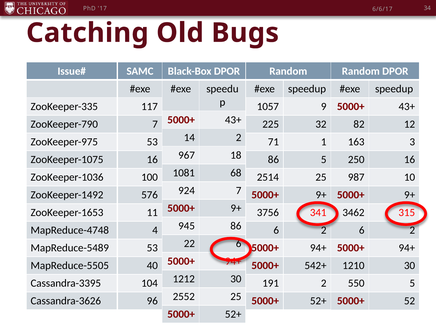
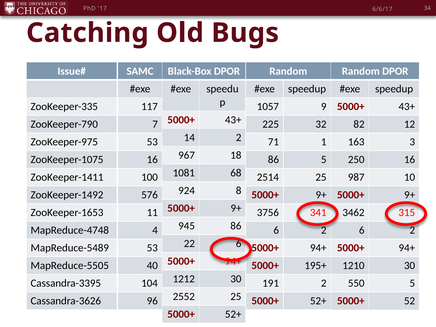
ZooKeeper-1036: ZooKeeper-1036 -> ZooKeeper-1411
924 7: 7 -> 8
542+: 542+ -> 195+
